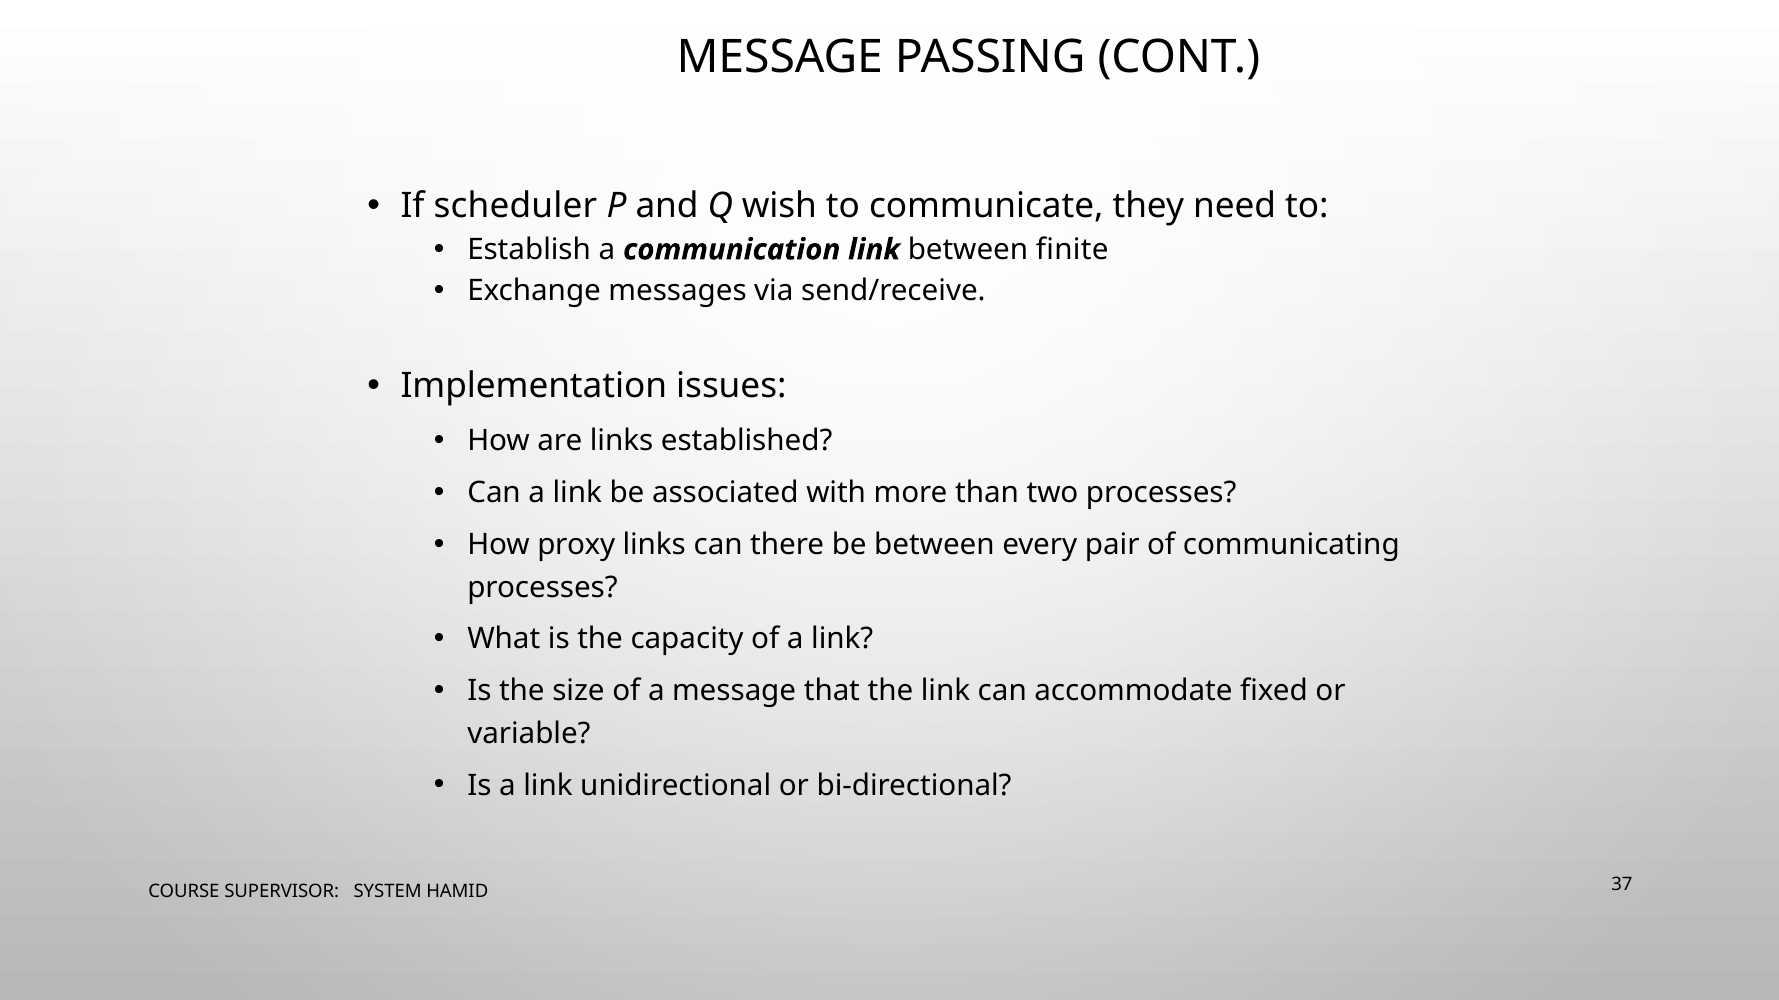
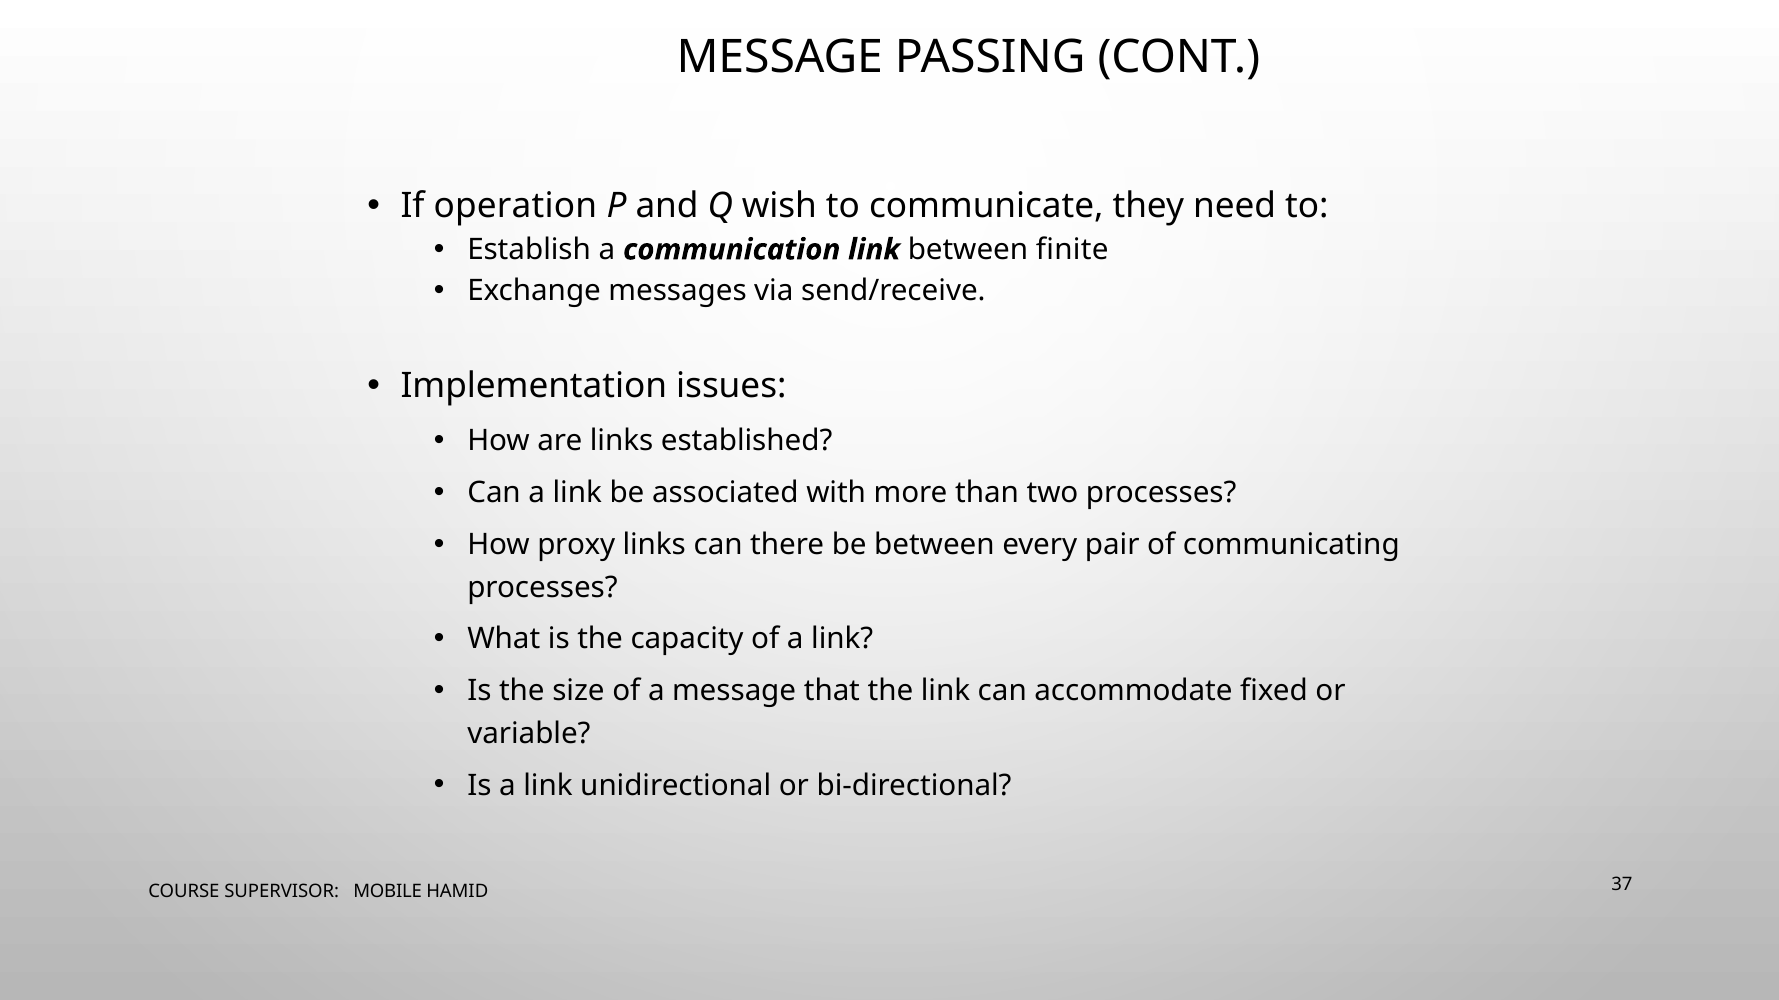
scheduler: scheduler -> operation
SYSTEM: SYSTEM -> MOBILE
